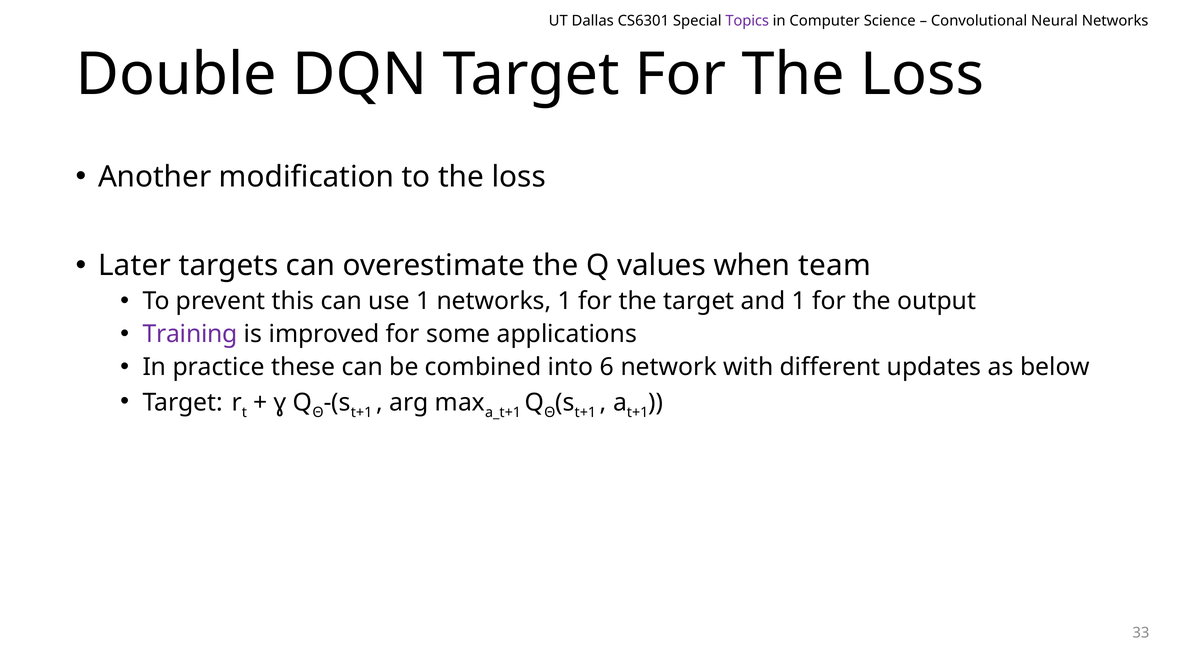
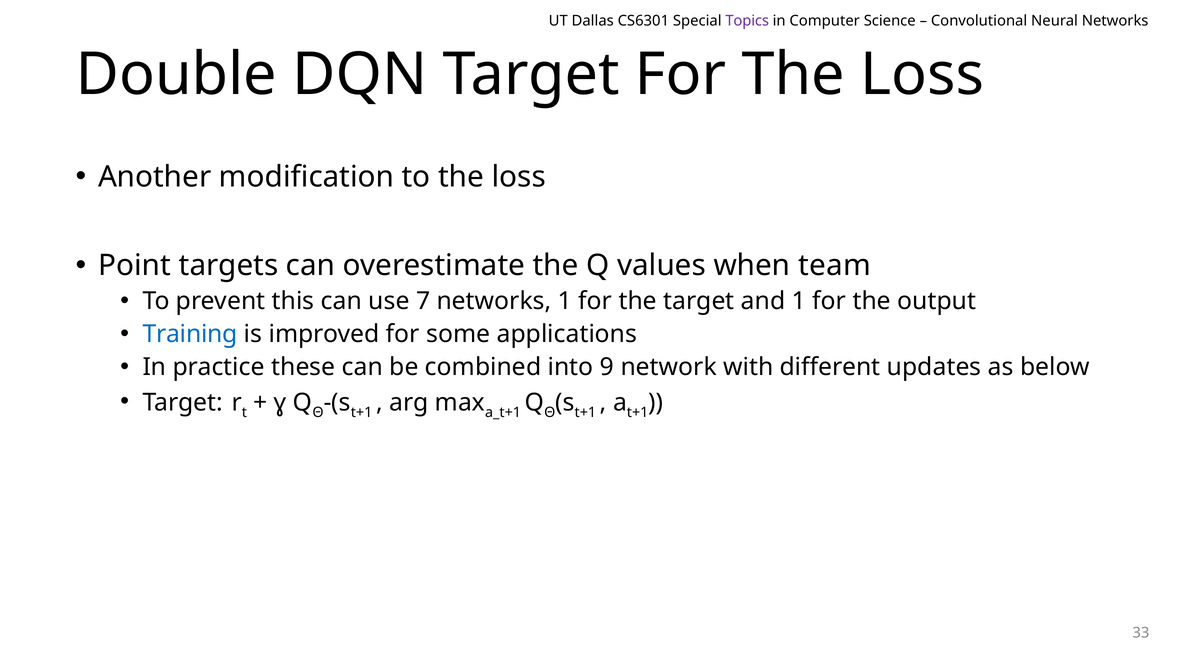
Later: Later -> Point
use 1: 1 -> 7
Training colour: purple -> blue
6: 6 -> 9
